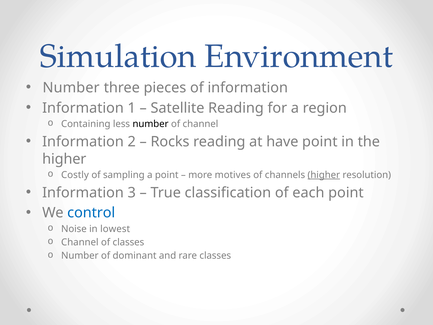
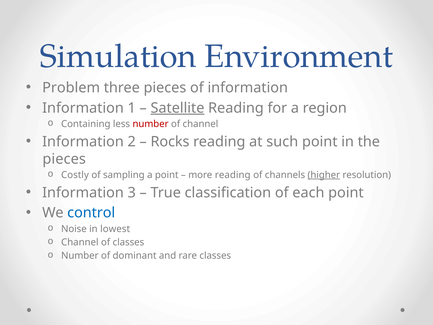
Number at (71, 88): Number -> Problem
Satellite underline: none -> present
number at (151, 124) colour: black -> red
have: have -> such
higher at (64, 159): higher -> pieces
more motives: motives -> reading
